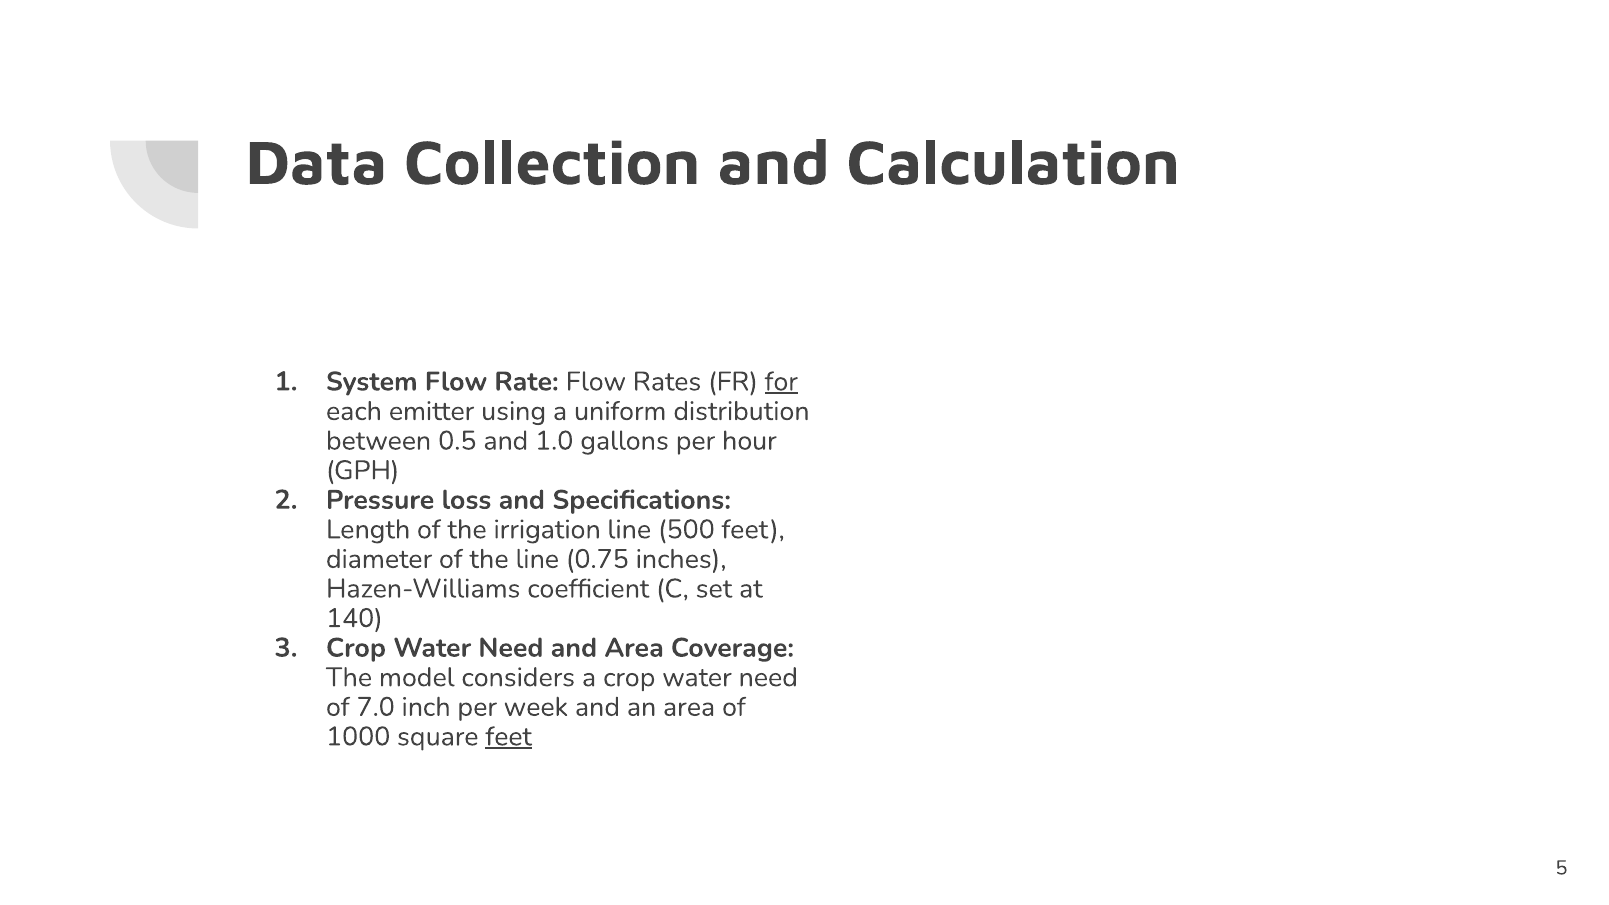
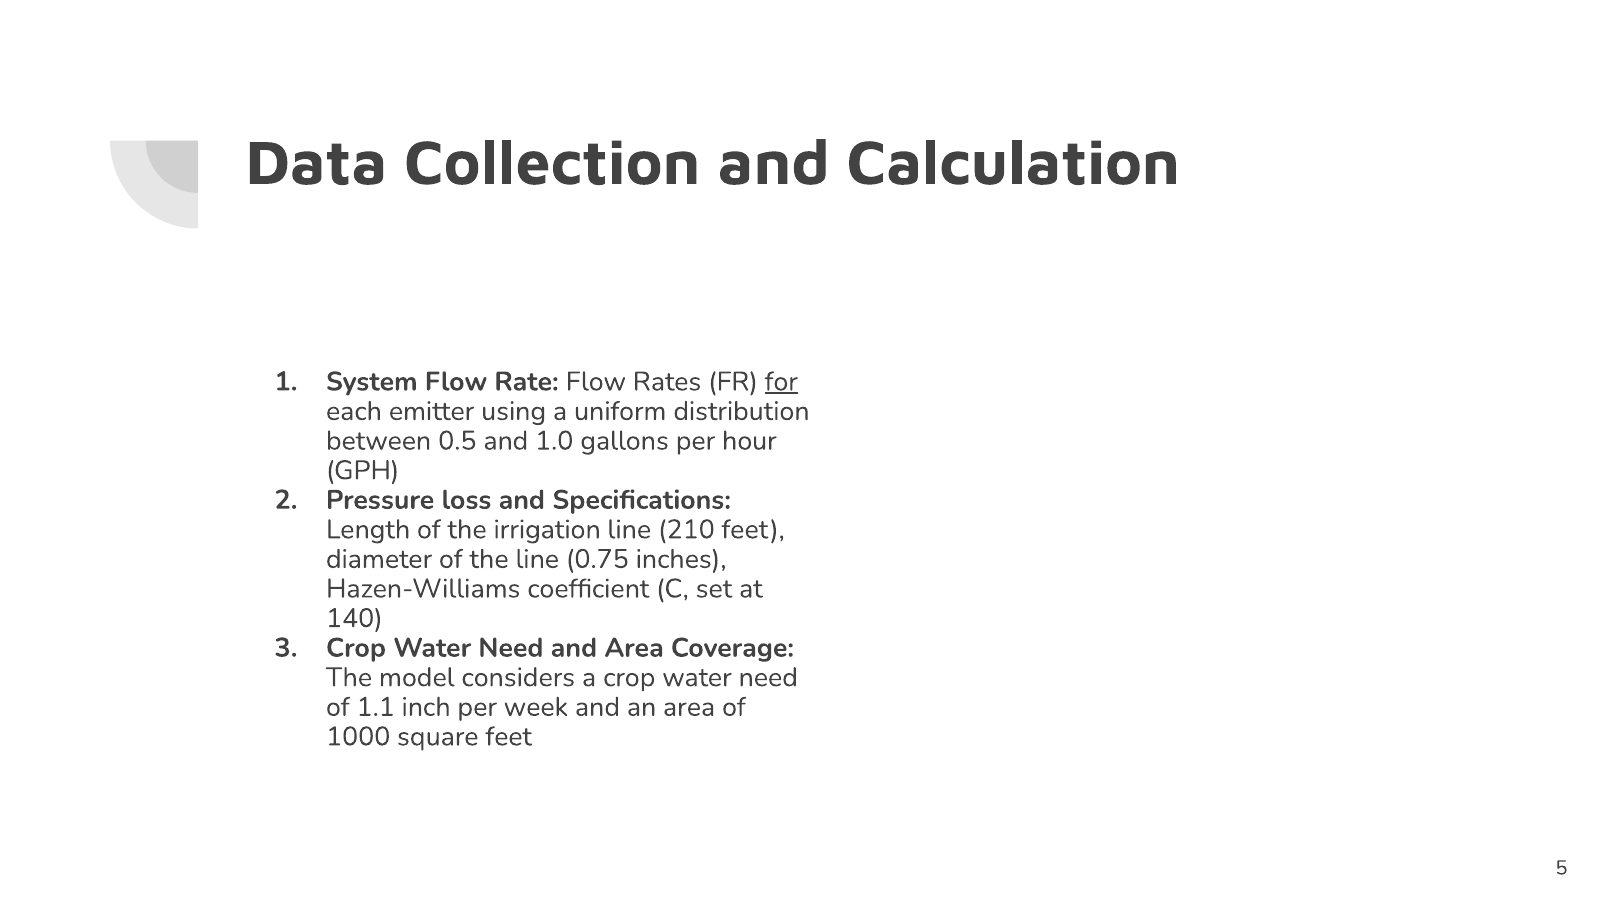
500: 500 -> 210
7.0: 7.0 -> 1.1
feet at (509, 737) underline: present -> none
